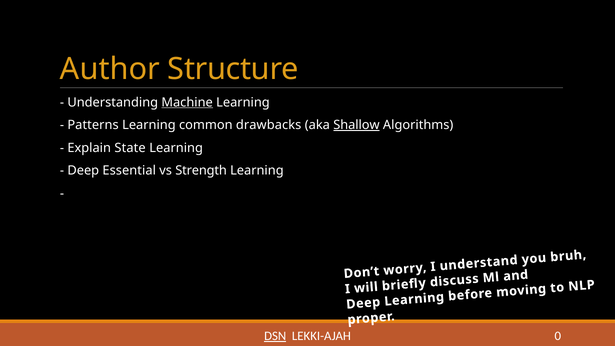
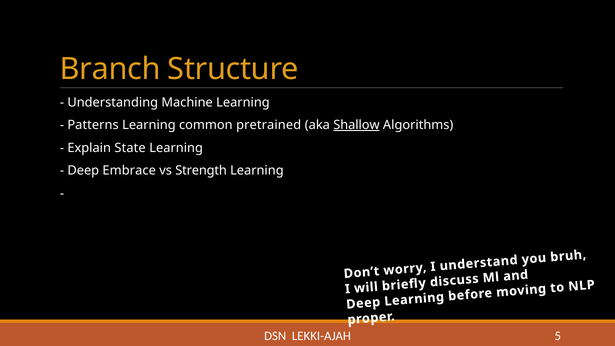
Author: Author -> Branch
Machine underline: present -> none
drawbacks: drawbacks -> pretrained
Essential: Essential -> Embrace
DSN underline: present -> none
0: 0 -> 5
